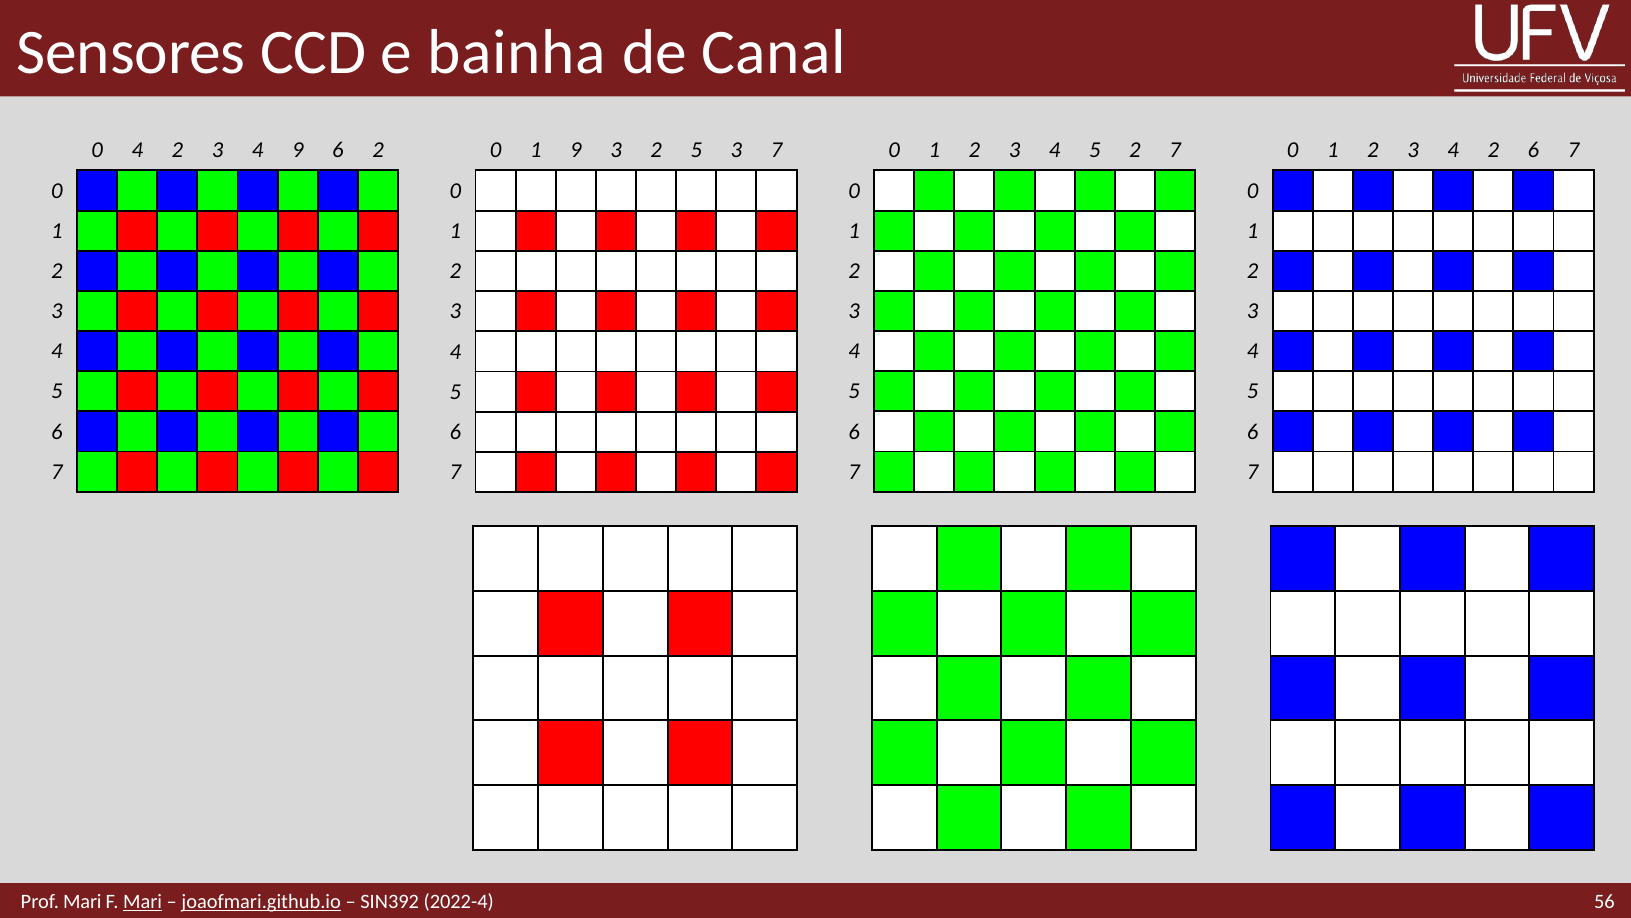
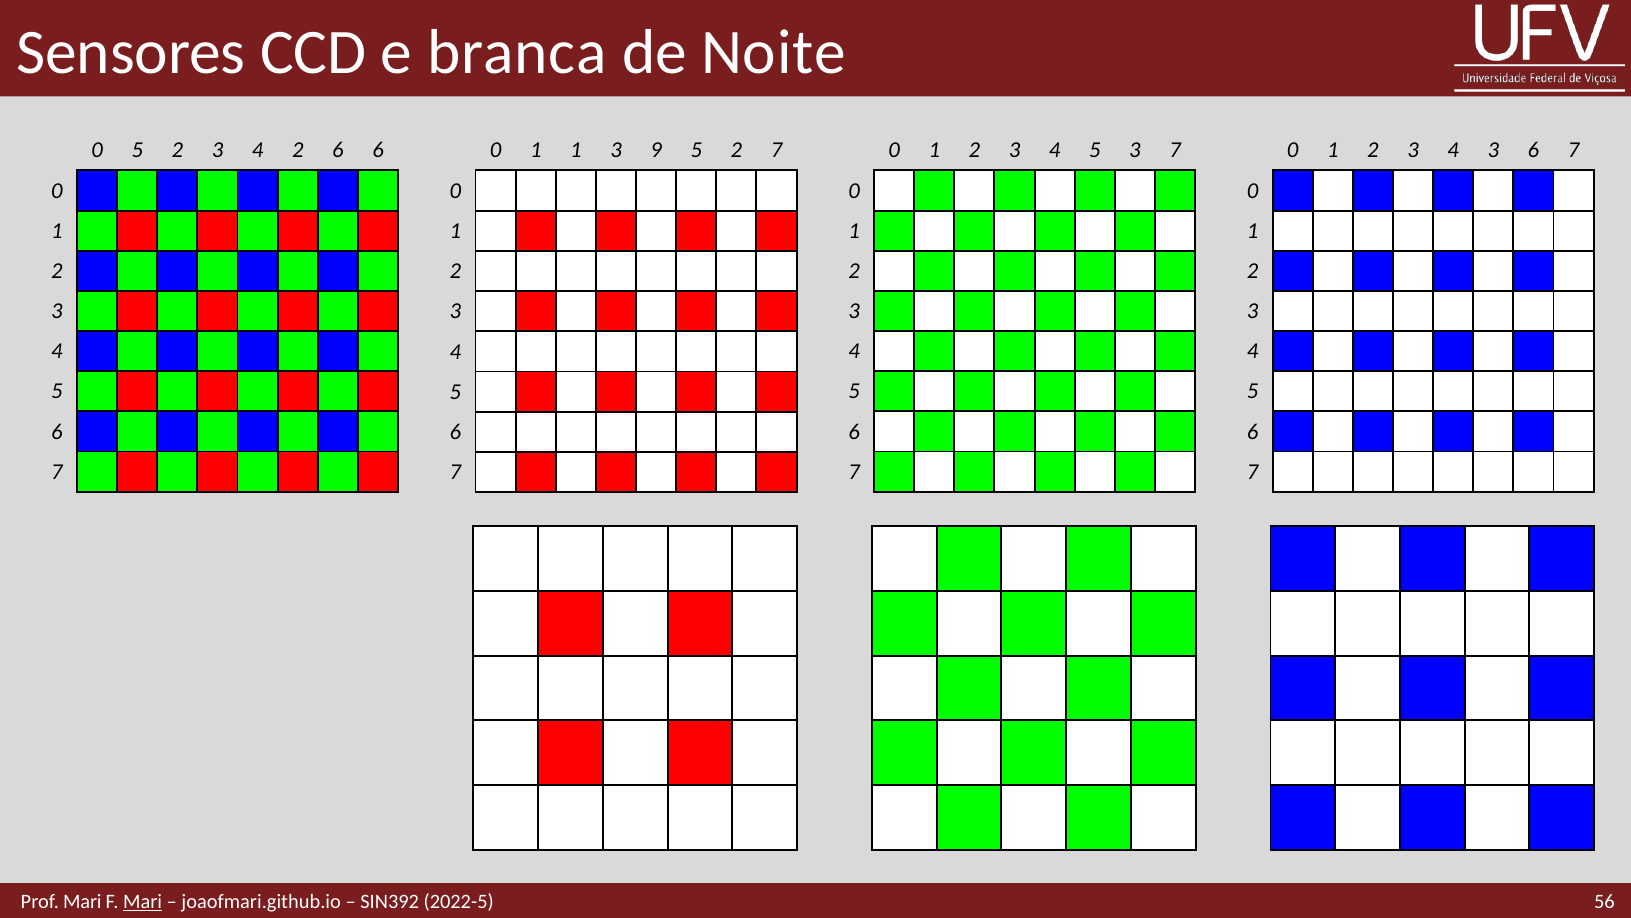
bainha: bainha -> branca
Canal: Canal -> Noite
0 4: 4 -> 5
4 9: 9 -> 2
6 2: 2 -> 6
1 9: 9 -> 1
3 2: 2 -> 9
3 at (736, 150): 3 -> 2
5 2: 2 -> 3
3 4 2: 2 -> 3
joaofmari.github.io underline: present -> none
2022-4: 2022-4 -> 2022-5
